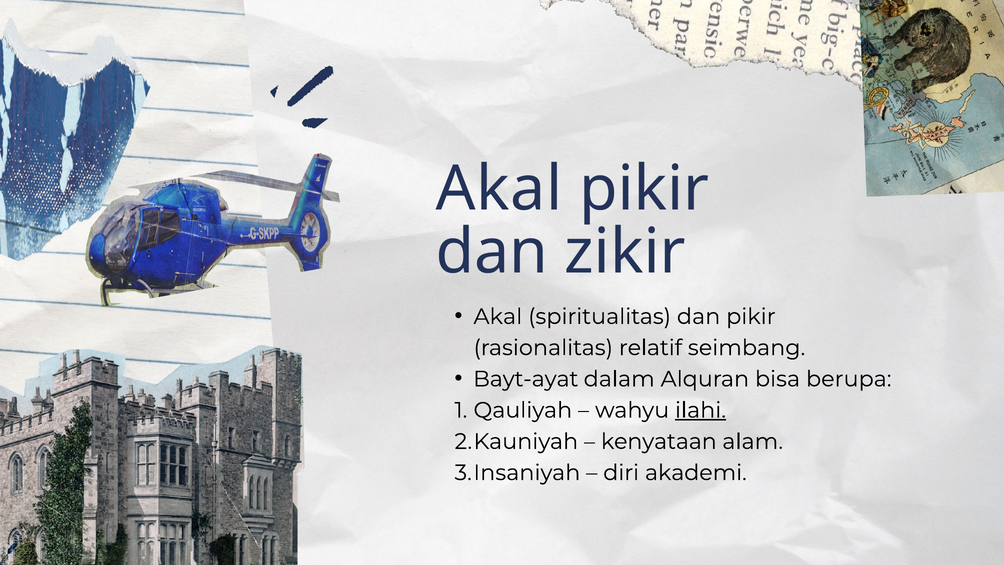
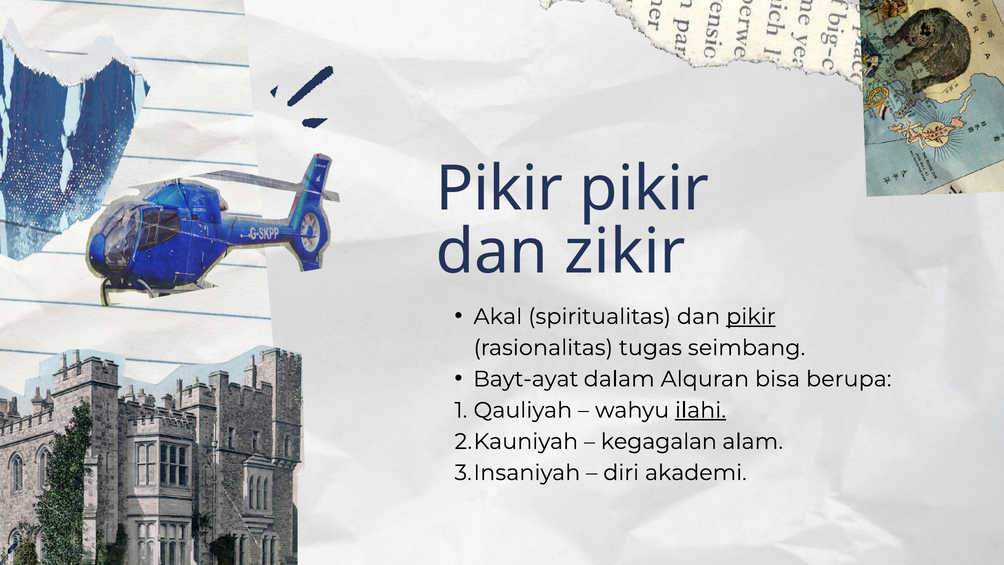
Akal at (499, 189): Akal -> Pikir
pikir at (751, 316) underline: none -> present
relatif: relatif -> tugas
kenyataan: kenyataan -> kegagalan
